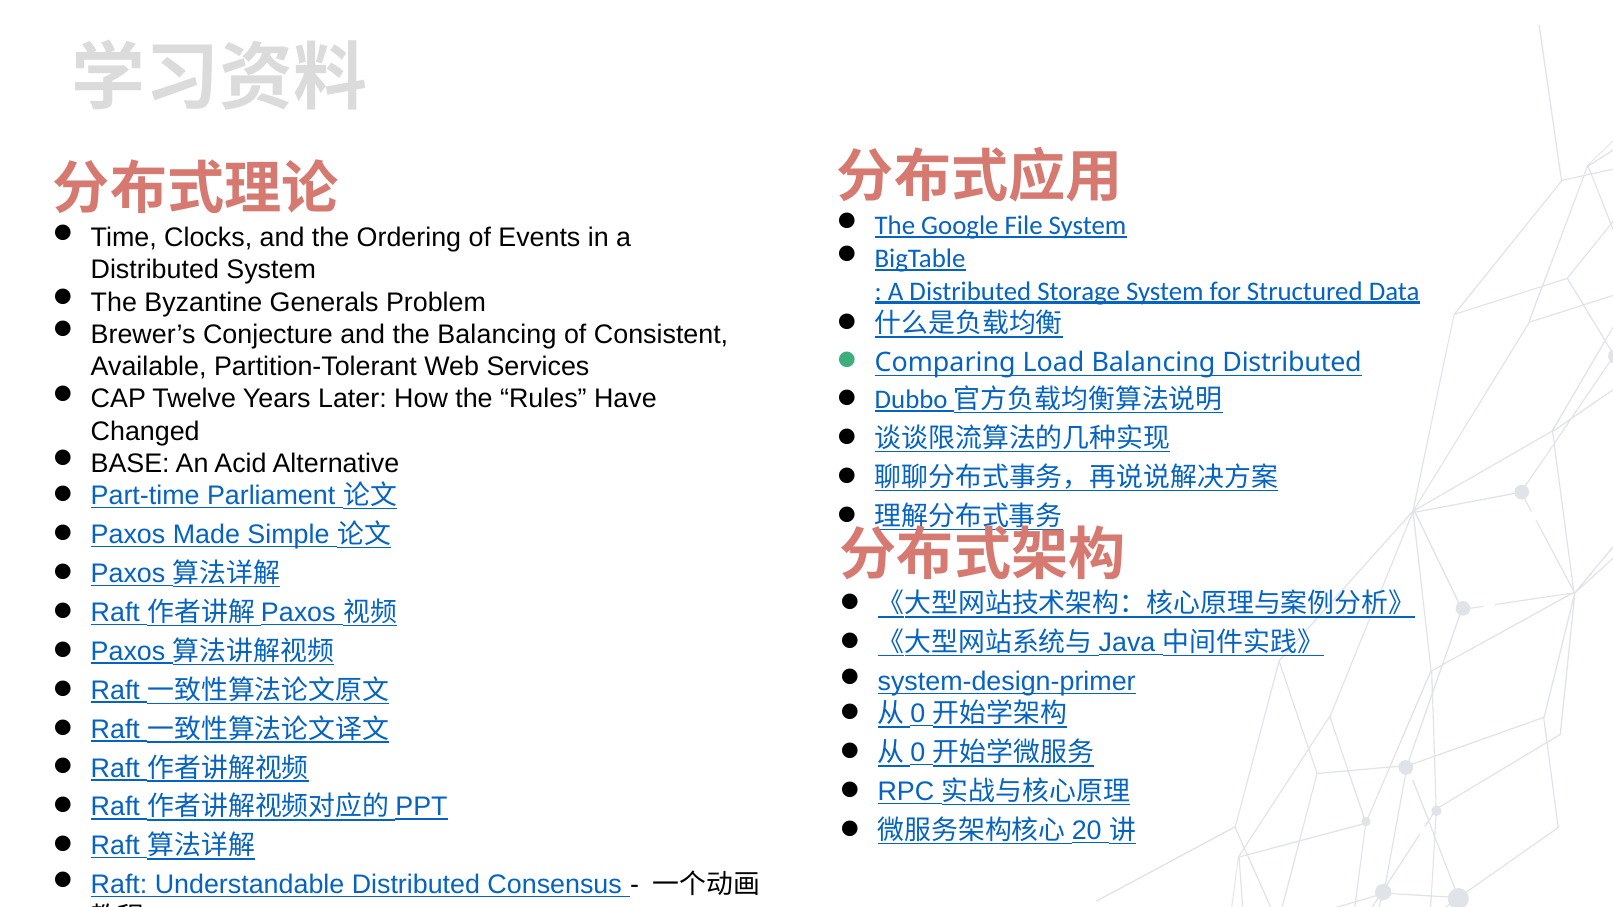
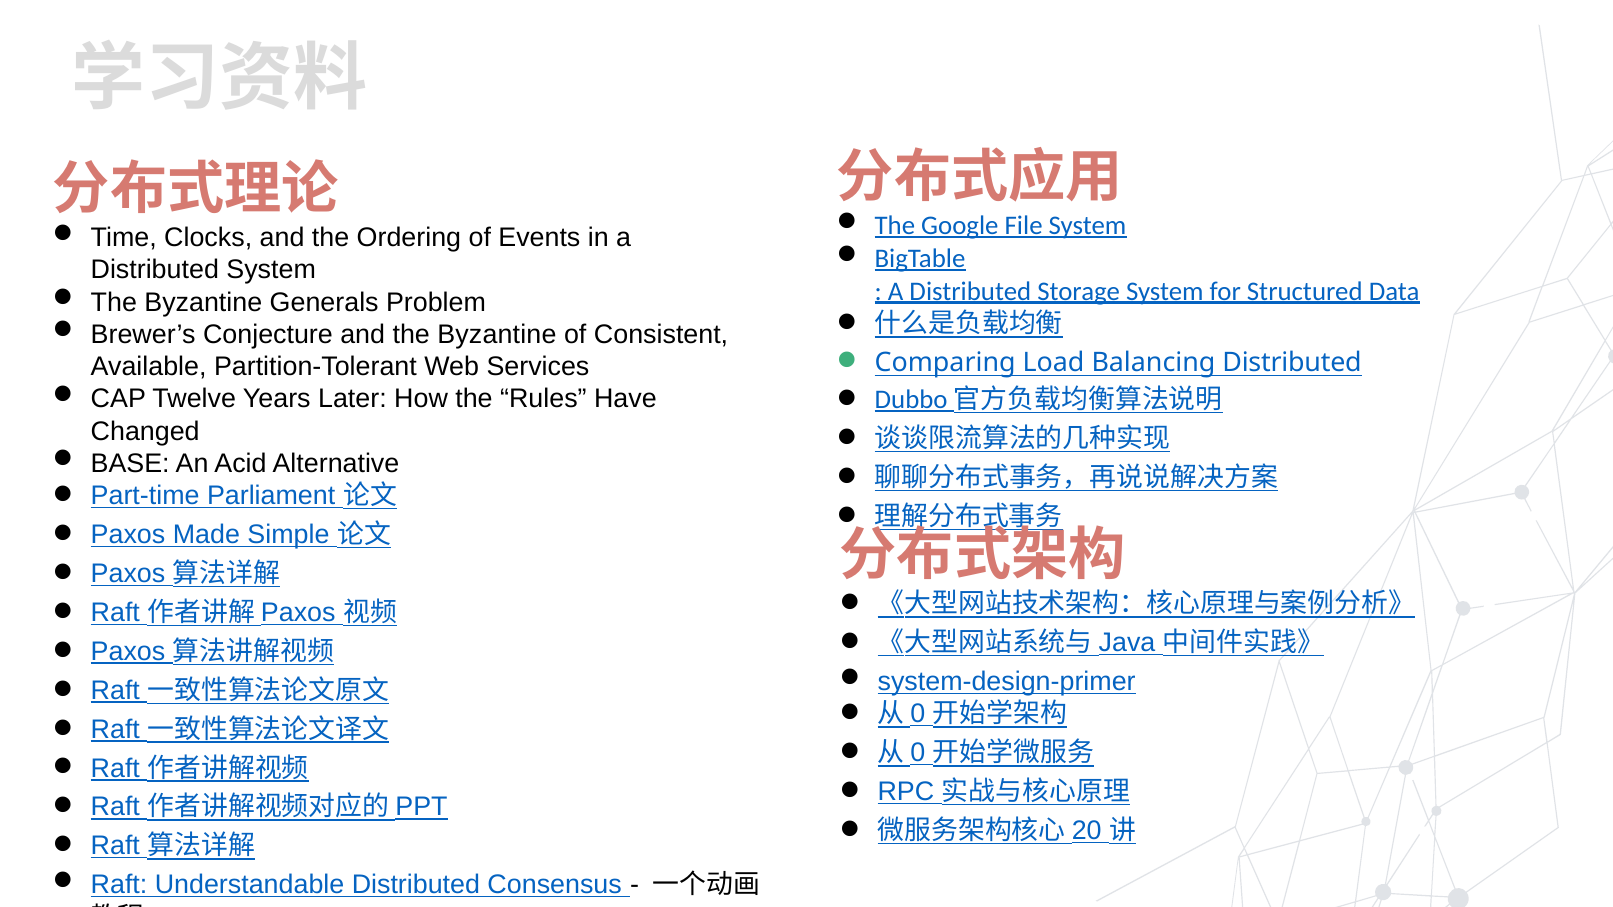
and the Balancing: Balancing -> Byzantine
